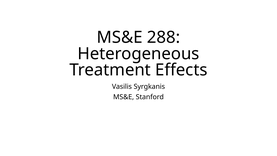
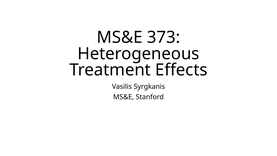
288: 288 -> 373
